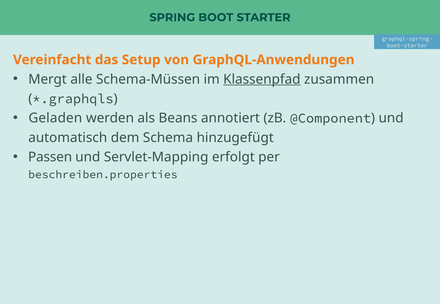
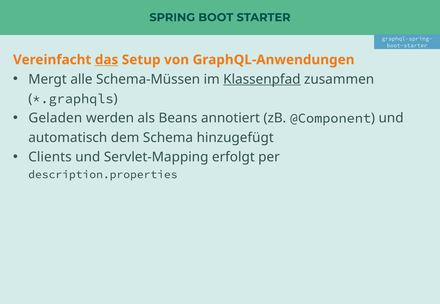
das underline: none -> present
Passen: Passen -> Clients
beschreiben.properties: beschreiben.properties -> description.properties
